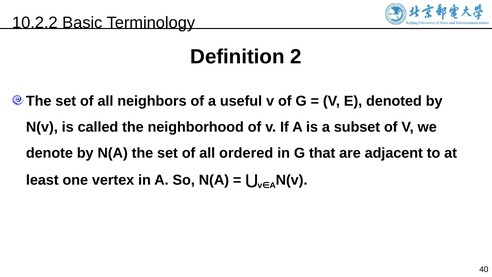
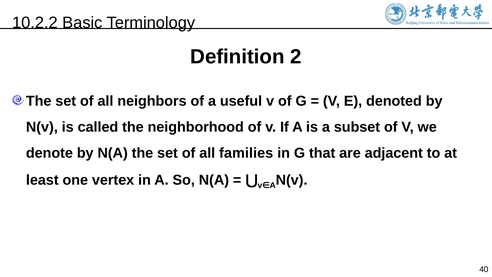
ordered: ordered -> families
